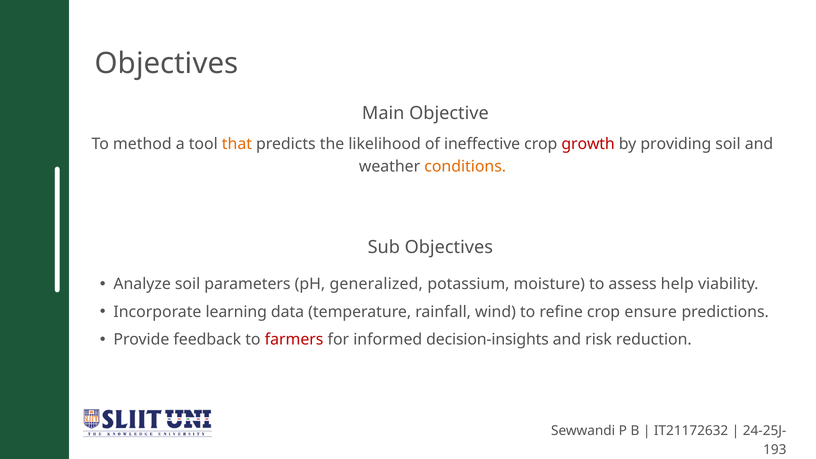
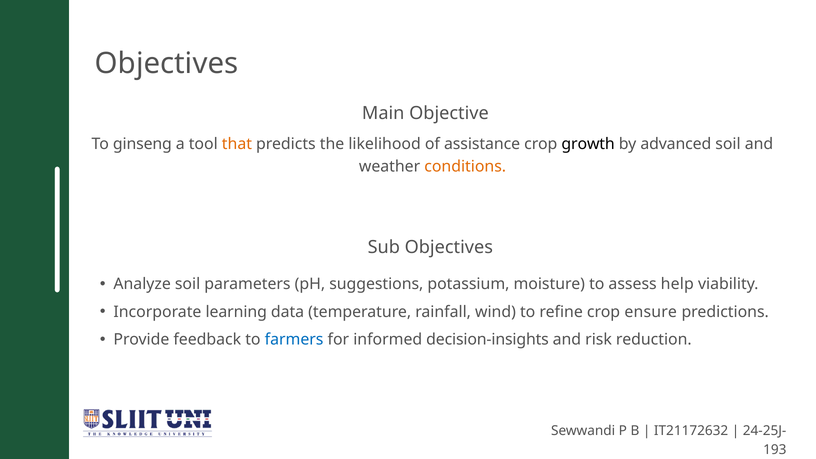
method: method -> ginseng
ineffective: ineffective -> assistance
growth colour: red -> black
providing: providing -> advanced
generalized: generalized -> suggestions
farmers colour: red -> blue
